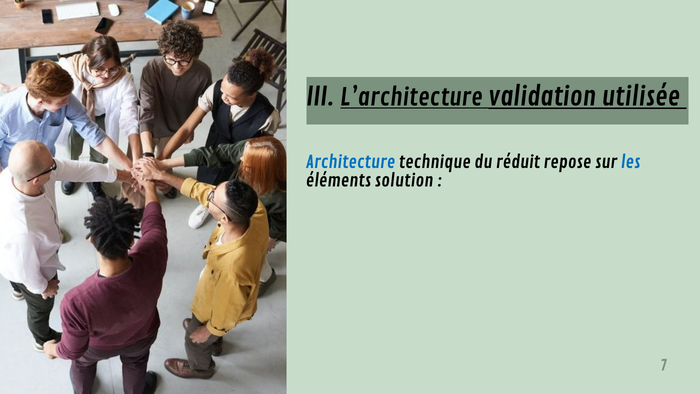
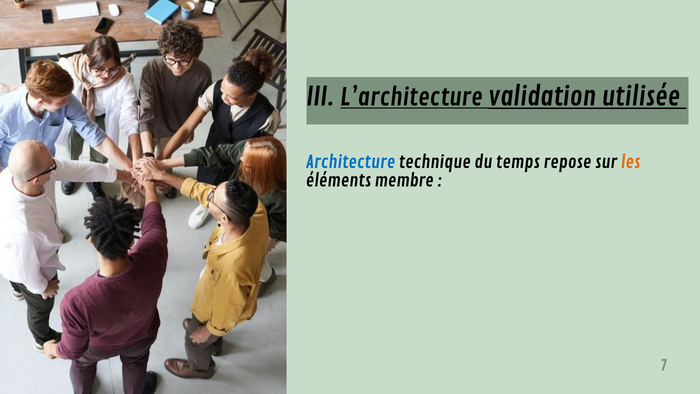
réduit: réduit -> temps
les colour: blue -> orange
solution: solution -> membre
